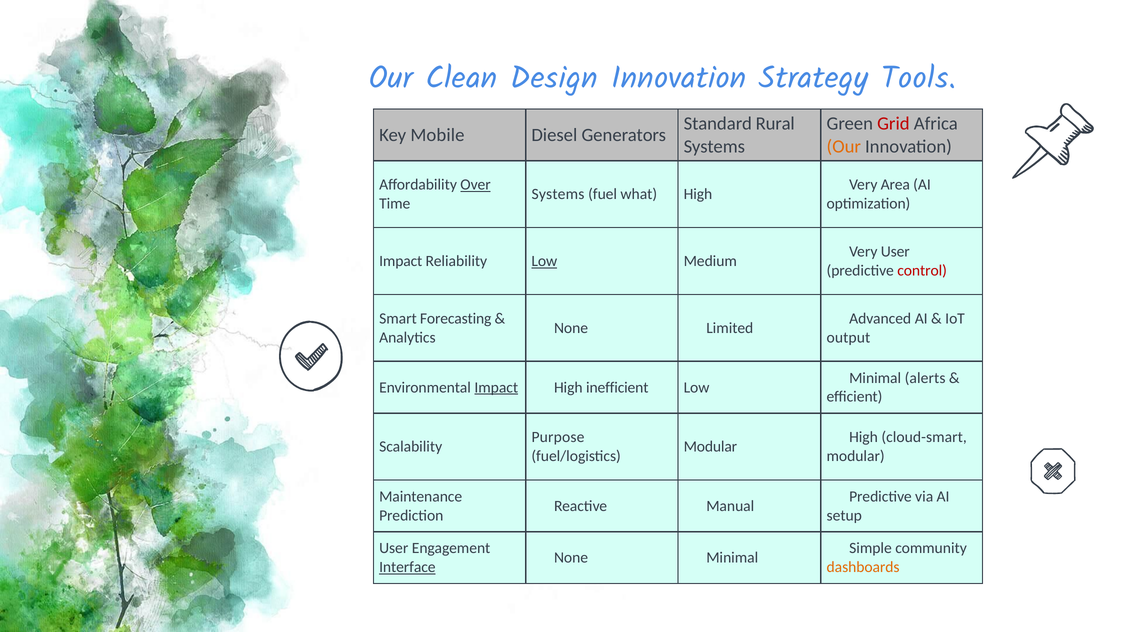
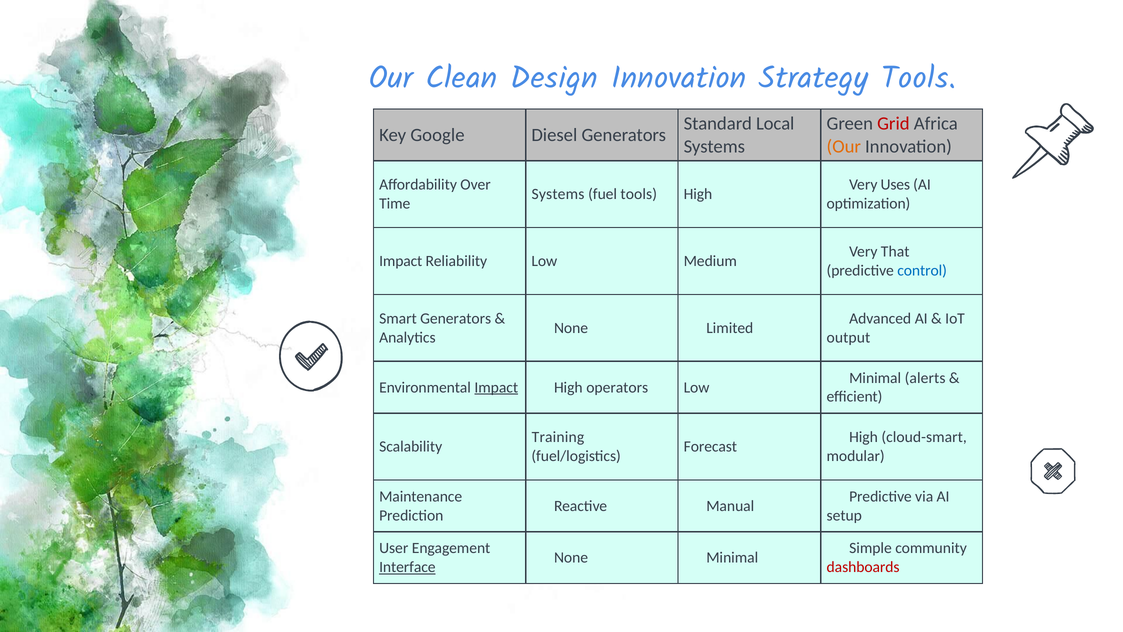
Rural: Rural -> Local
Mobile: Mobile -> Google
Area: Area -> Uses
Over underline: present -> none
fuel what: what -> tools
User at (895, 252): User -> That
Low at (544, 261) underline: present -> none
control colour: red -> blue
Smart Forecasting: Forecasting -> Generators
inefficient: inefficient -> operators
Purpose: Purpose -> Training
Modular at (710, 446): Modular -> Forecast
dashboards colour: orange -> red
